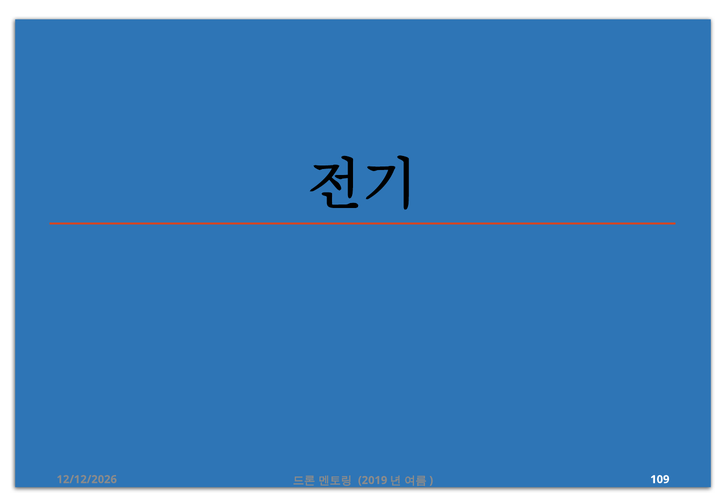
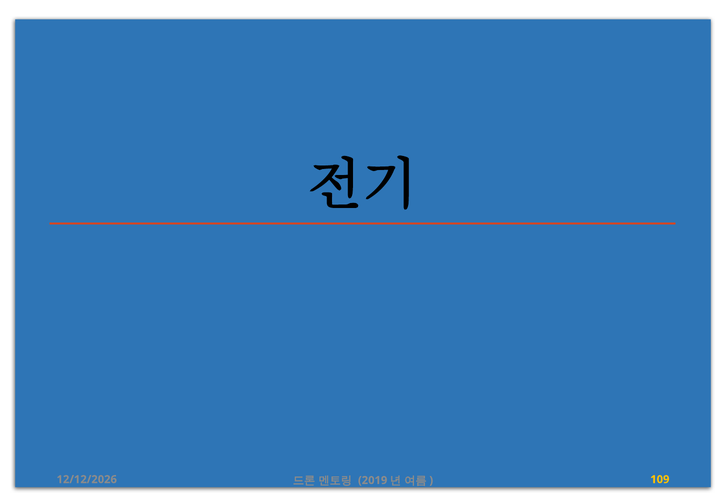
109 colour: white -> yellow
